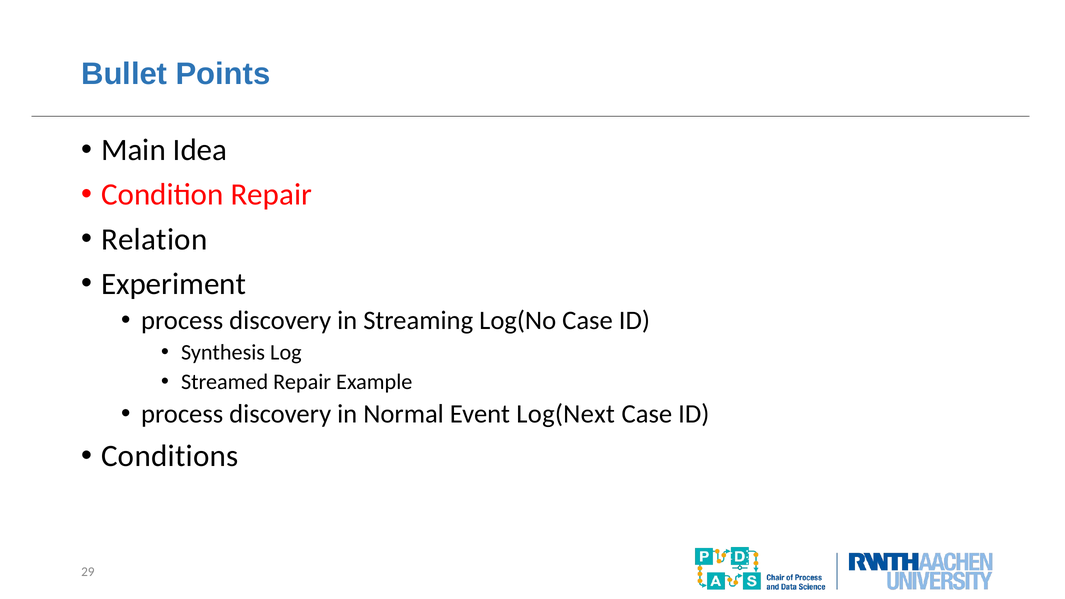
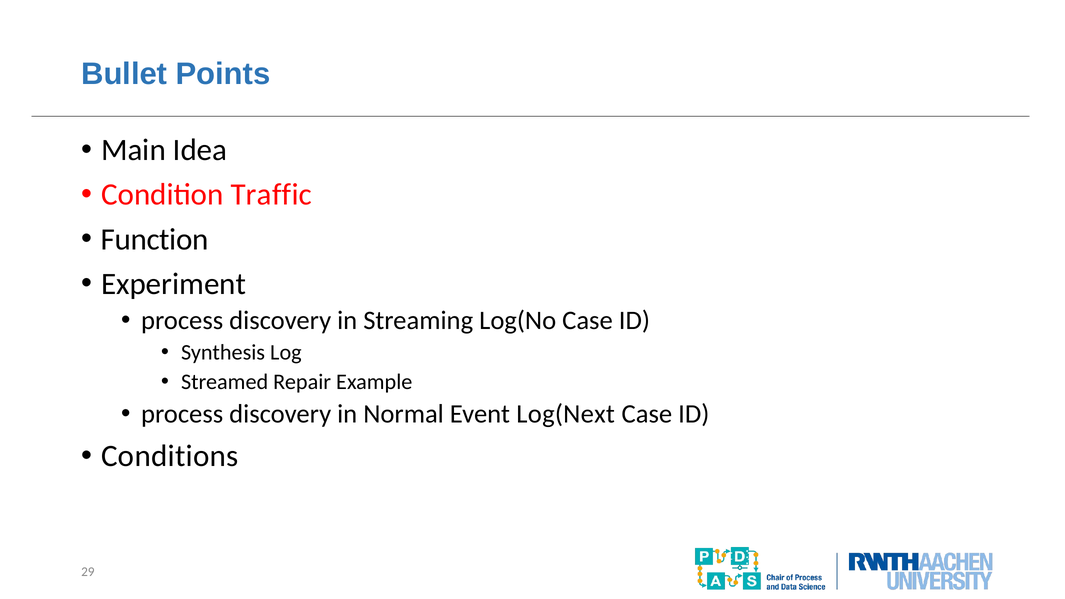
Condition Repair: Repair -> Traffic
Relation: Relation -> Function
